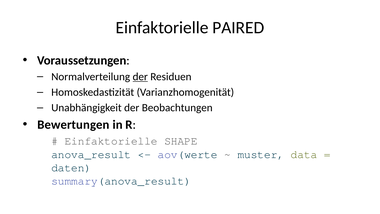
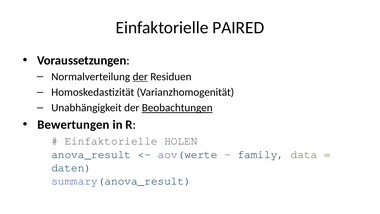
Beobachtungen underline: none -> present
SHAPE: SHAPE -> HOLEN
muster: muster -> family
